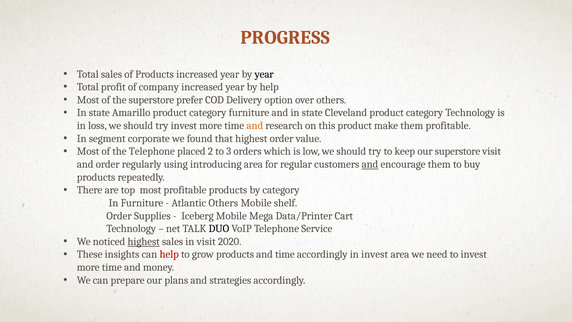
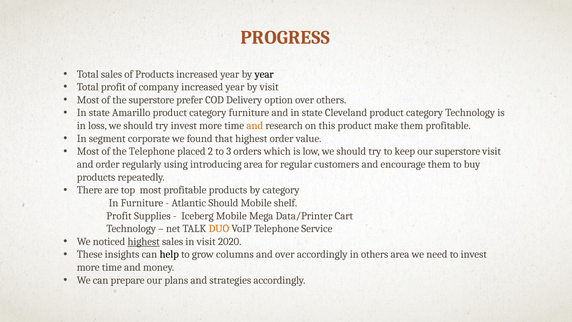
by help: help -> visit
and at (370, 164) underline: present -> none
Atlantic Others: Others -> Should
Order at (119, 216): Order -> Profit
DUO colour: black -> orange
help at (169, 254) colour: red -> black
grow products: products -> columns
and time: time -> over
in invest: invest -> others
